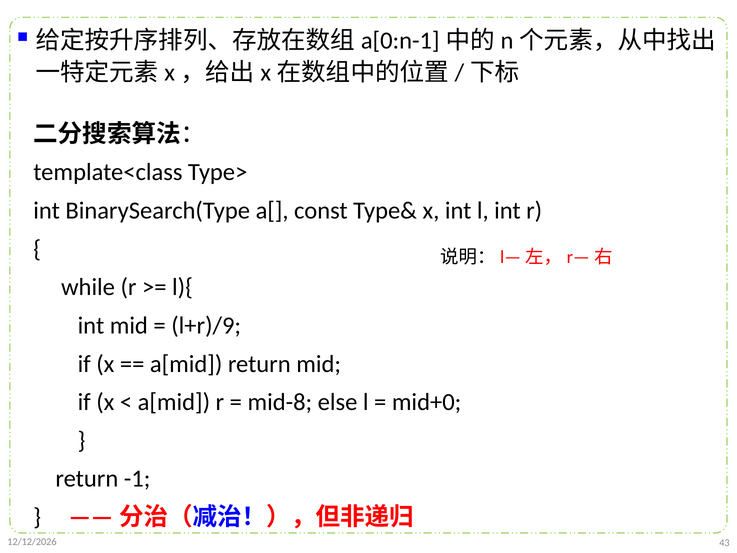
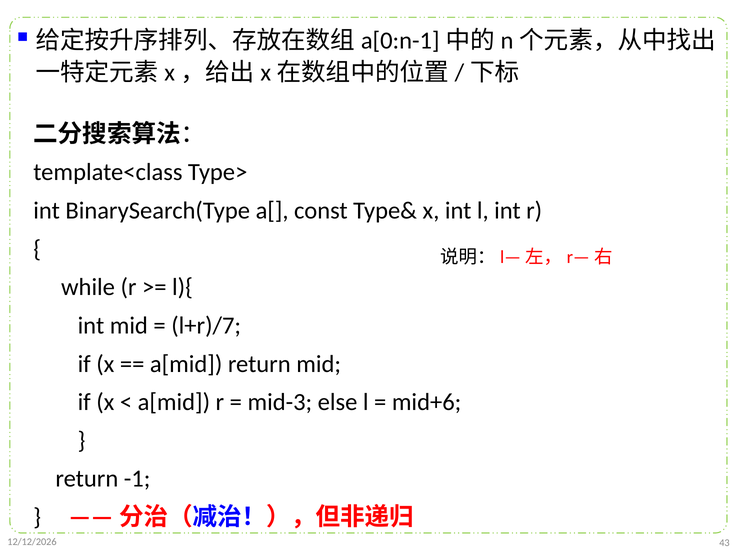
l+r)/9: l+r)/9 -> l+r)/7
mid-8: mid-8 -> mid-3
mid+0: mid+0 -> mid+6
